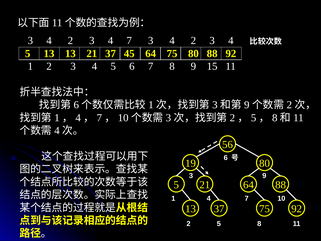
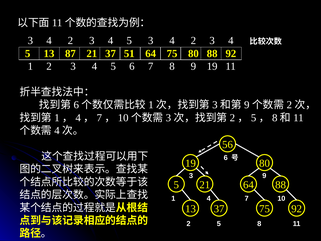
7 at (129, 41): 7 -> 5
13 13: 13 -> 87
45: 45 -> 51
9 15: 15 -> 19
